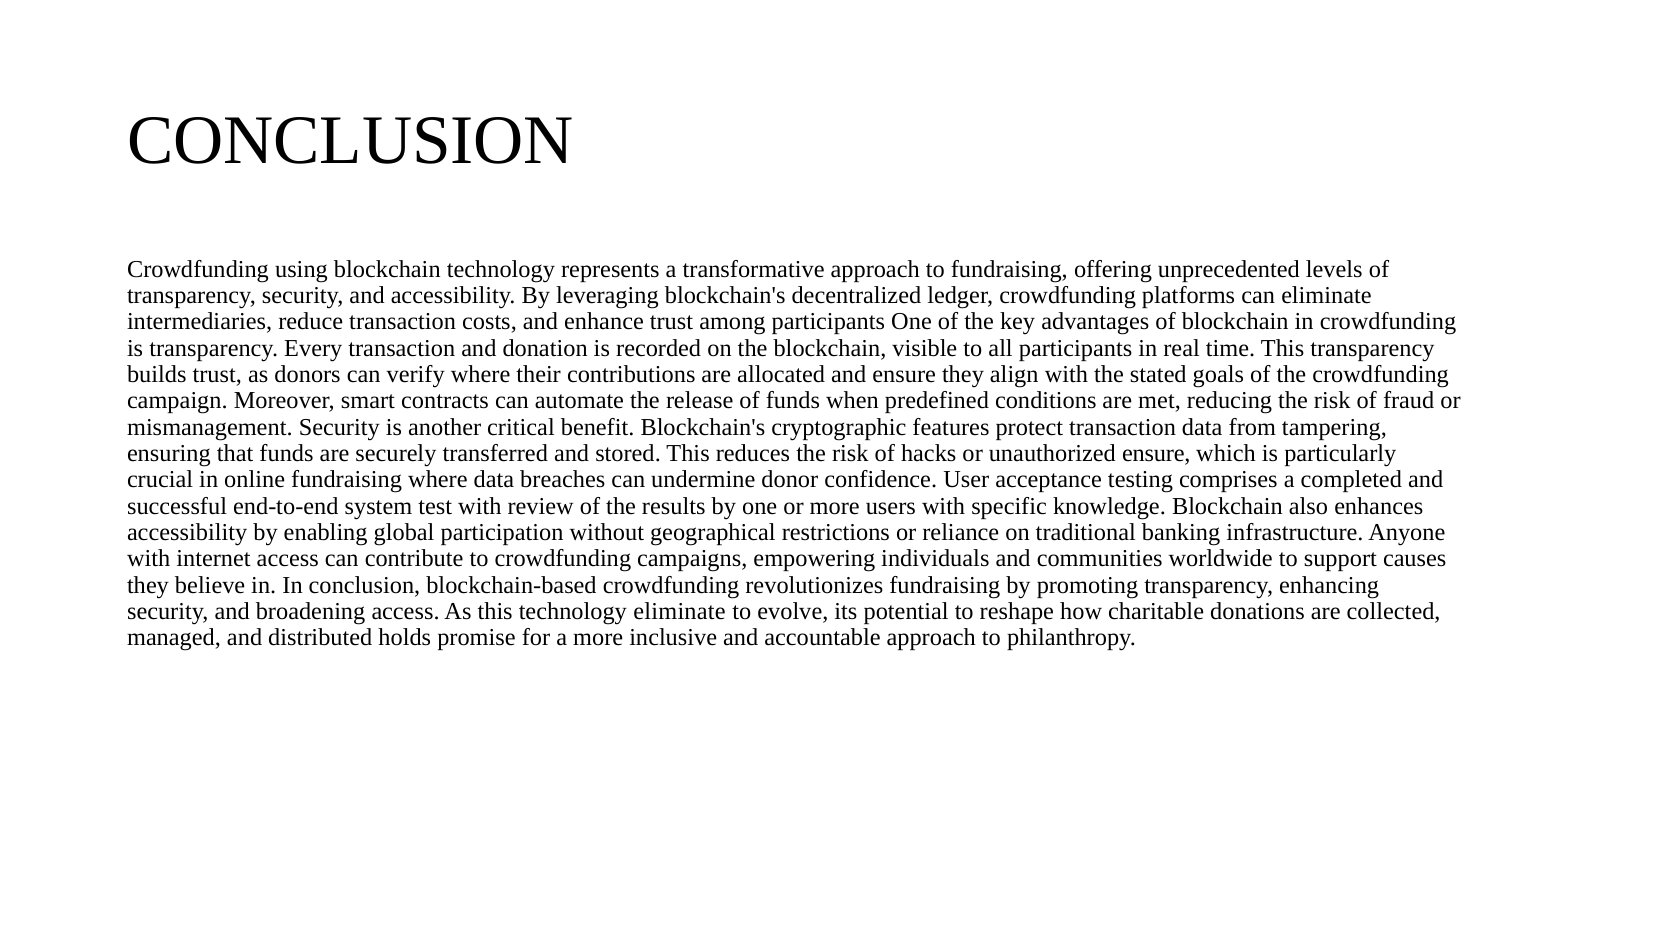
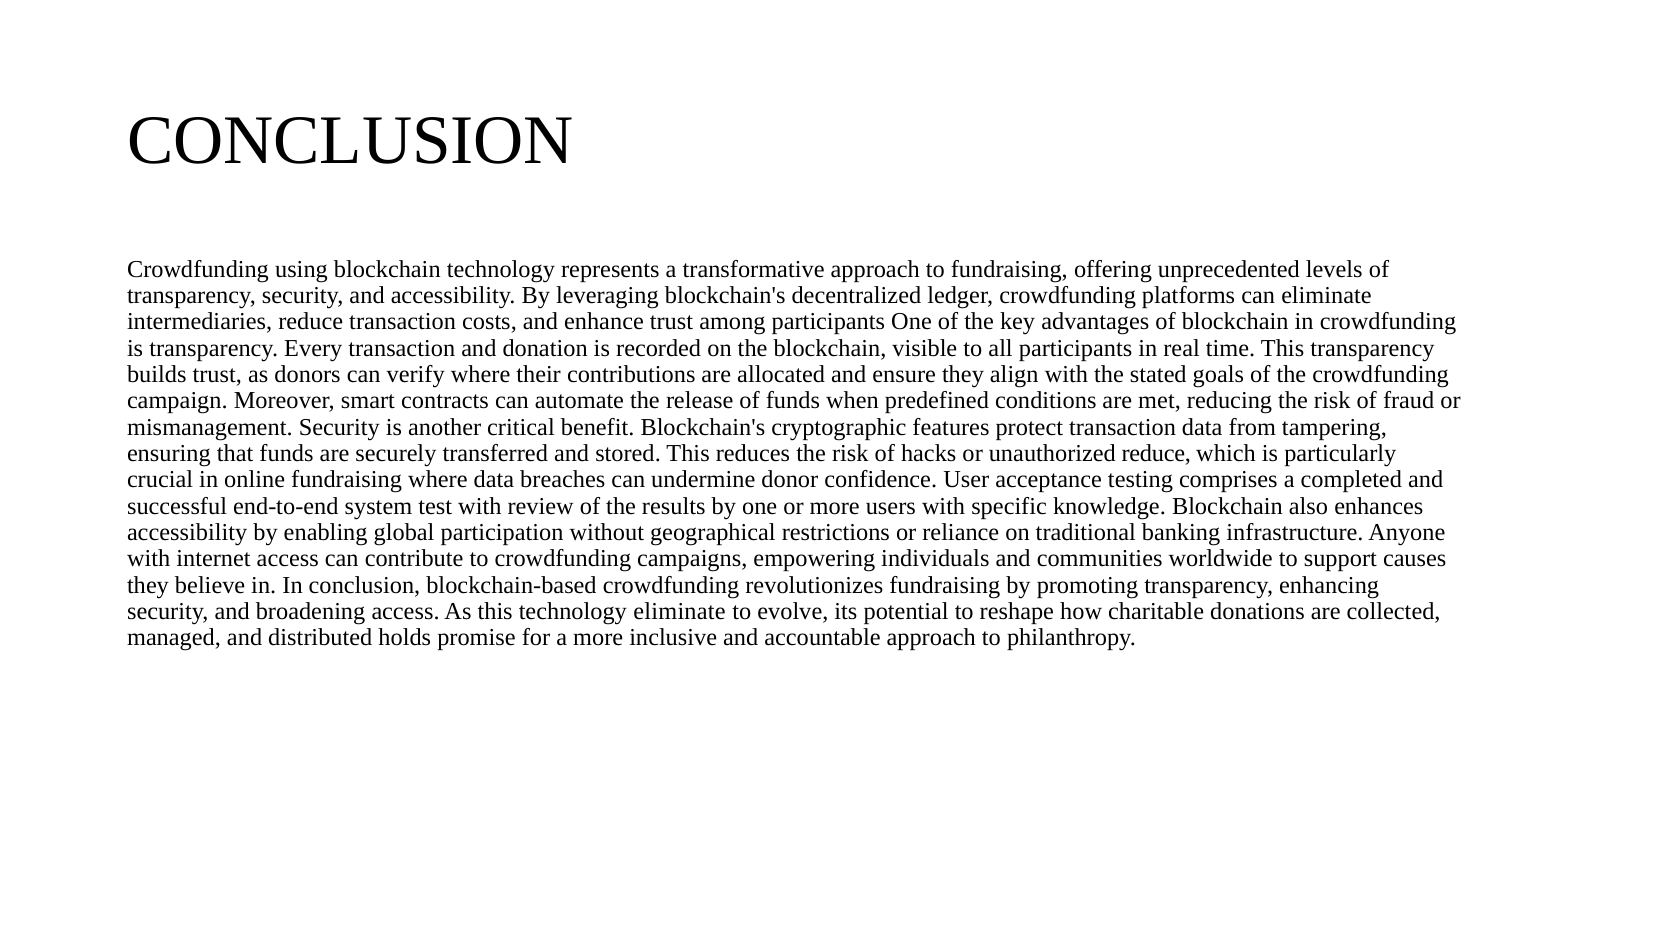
unauthorized ensure: ensure -> reduce
